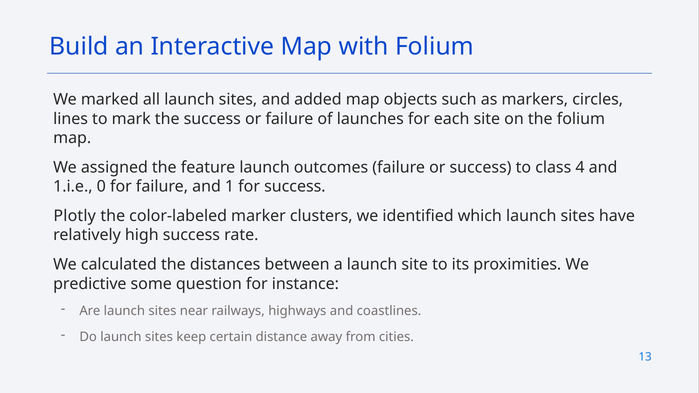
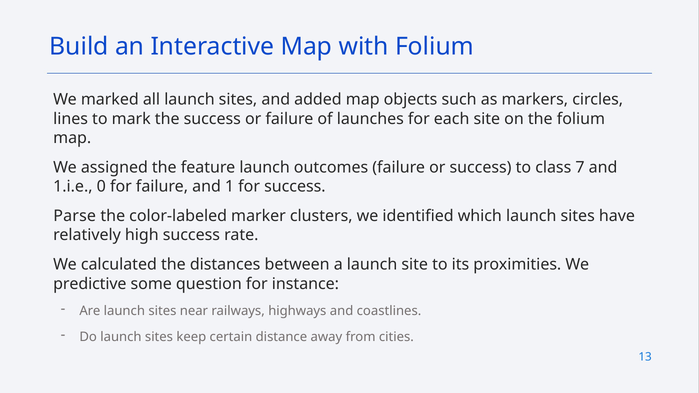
4: 4 -> 7
Plotly: Plotly -> Parse
